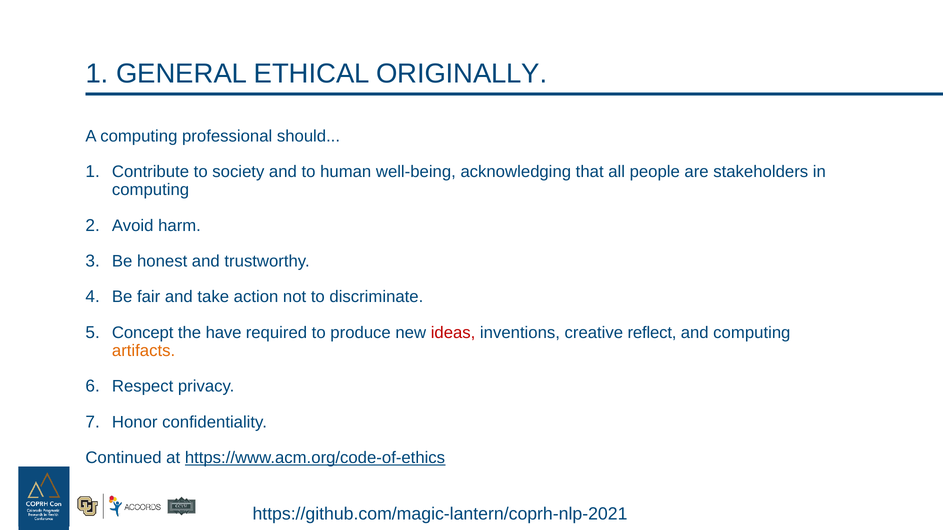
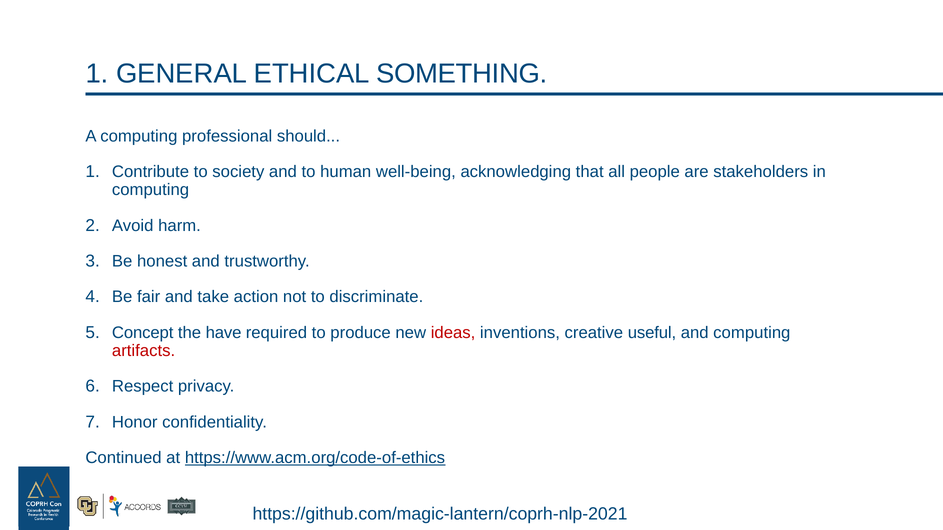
ORIGINALLY: ORIGINALLY -> SOMETHING
reflect: reflect -> useful
artifacts colour: orange -> red
